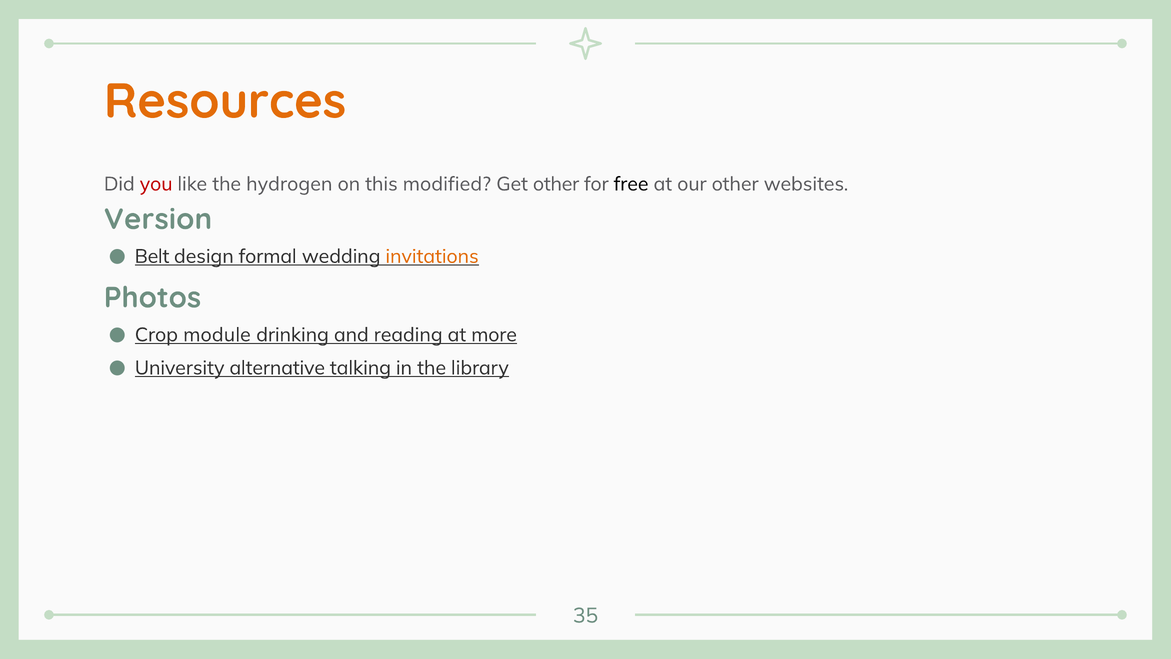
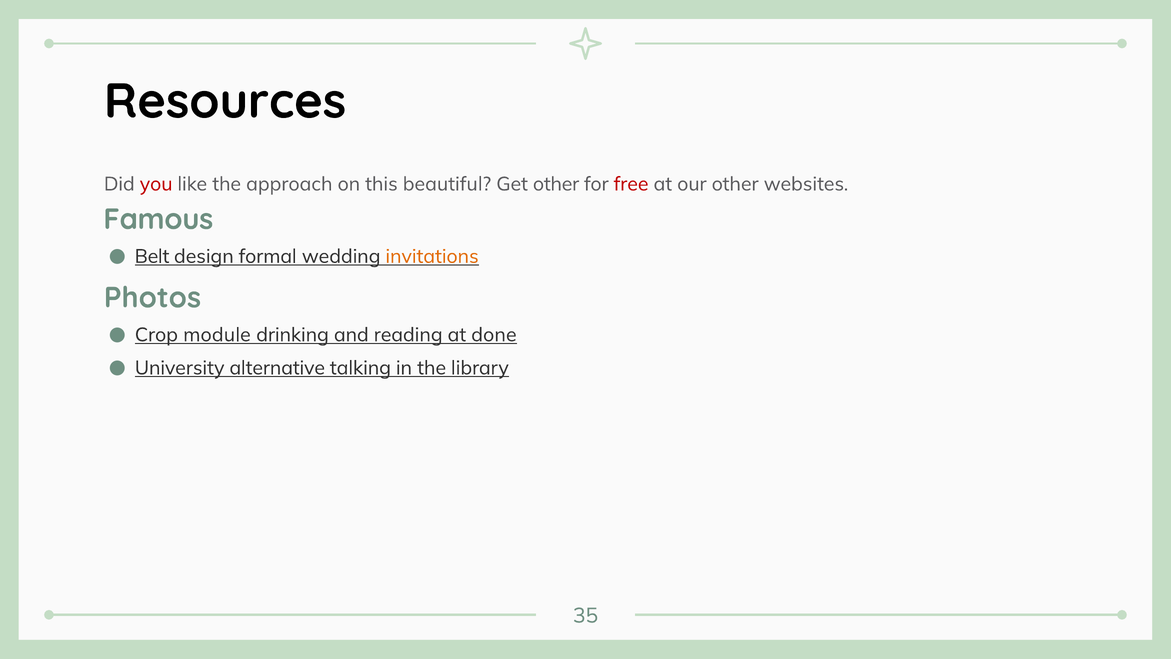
Resources colour: orange -> black
hydrogen: hydrogen -> approach
modified: modified -> beautiful
free colour: black -> red
Version: Version -> Famous
more: more -> done
